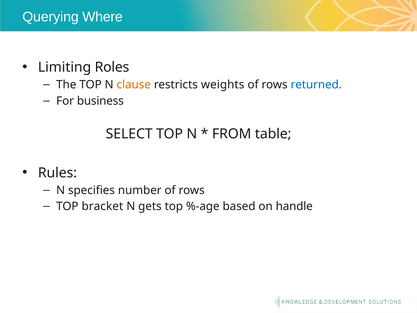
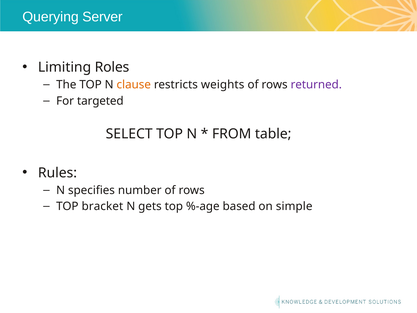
Where: Where -> Server
returned colour: blue -> purple
business: business -> targeted
handle: handle -> simple
